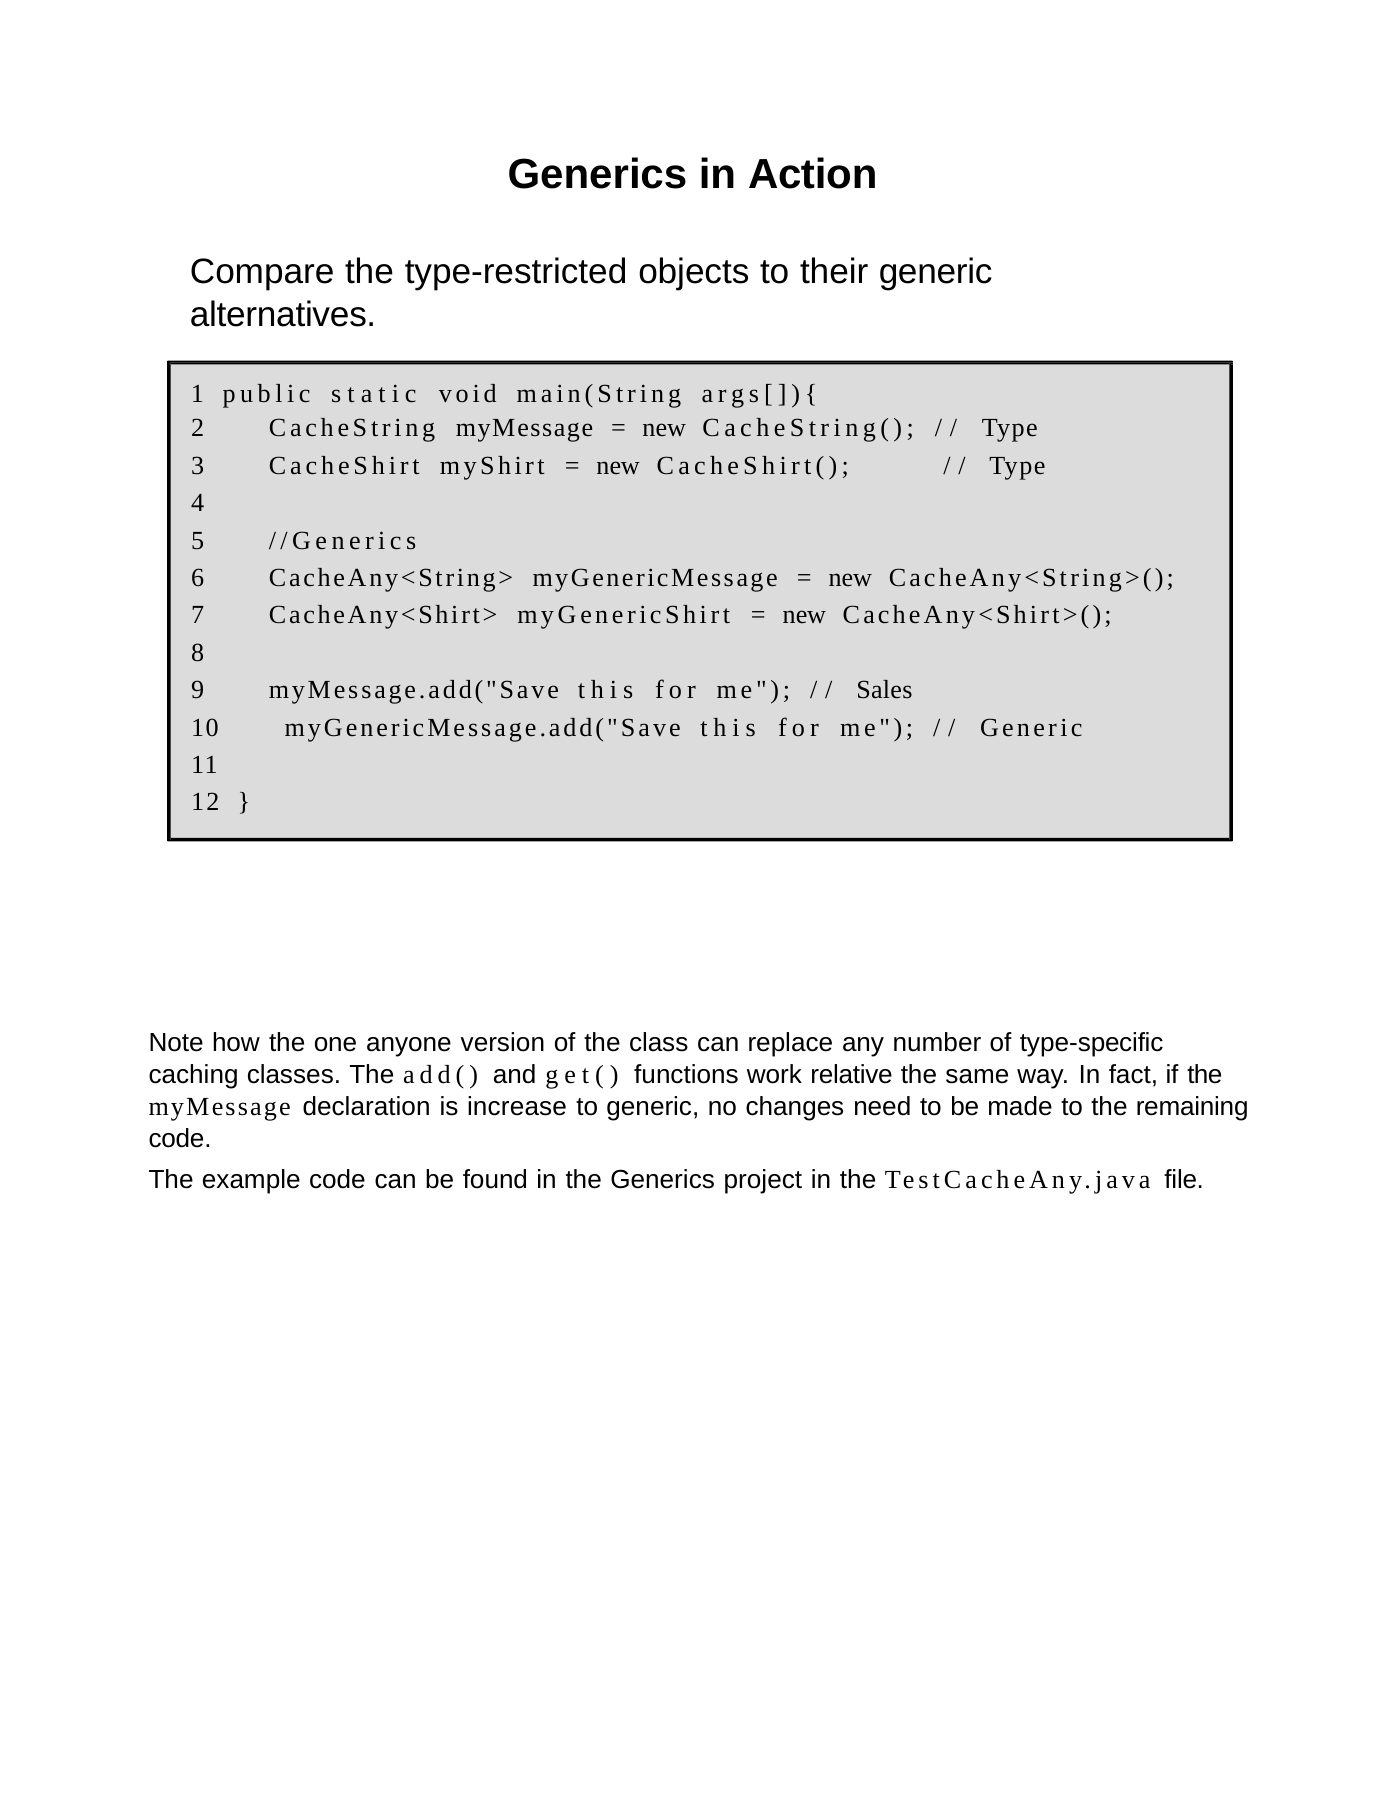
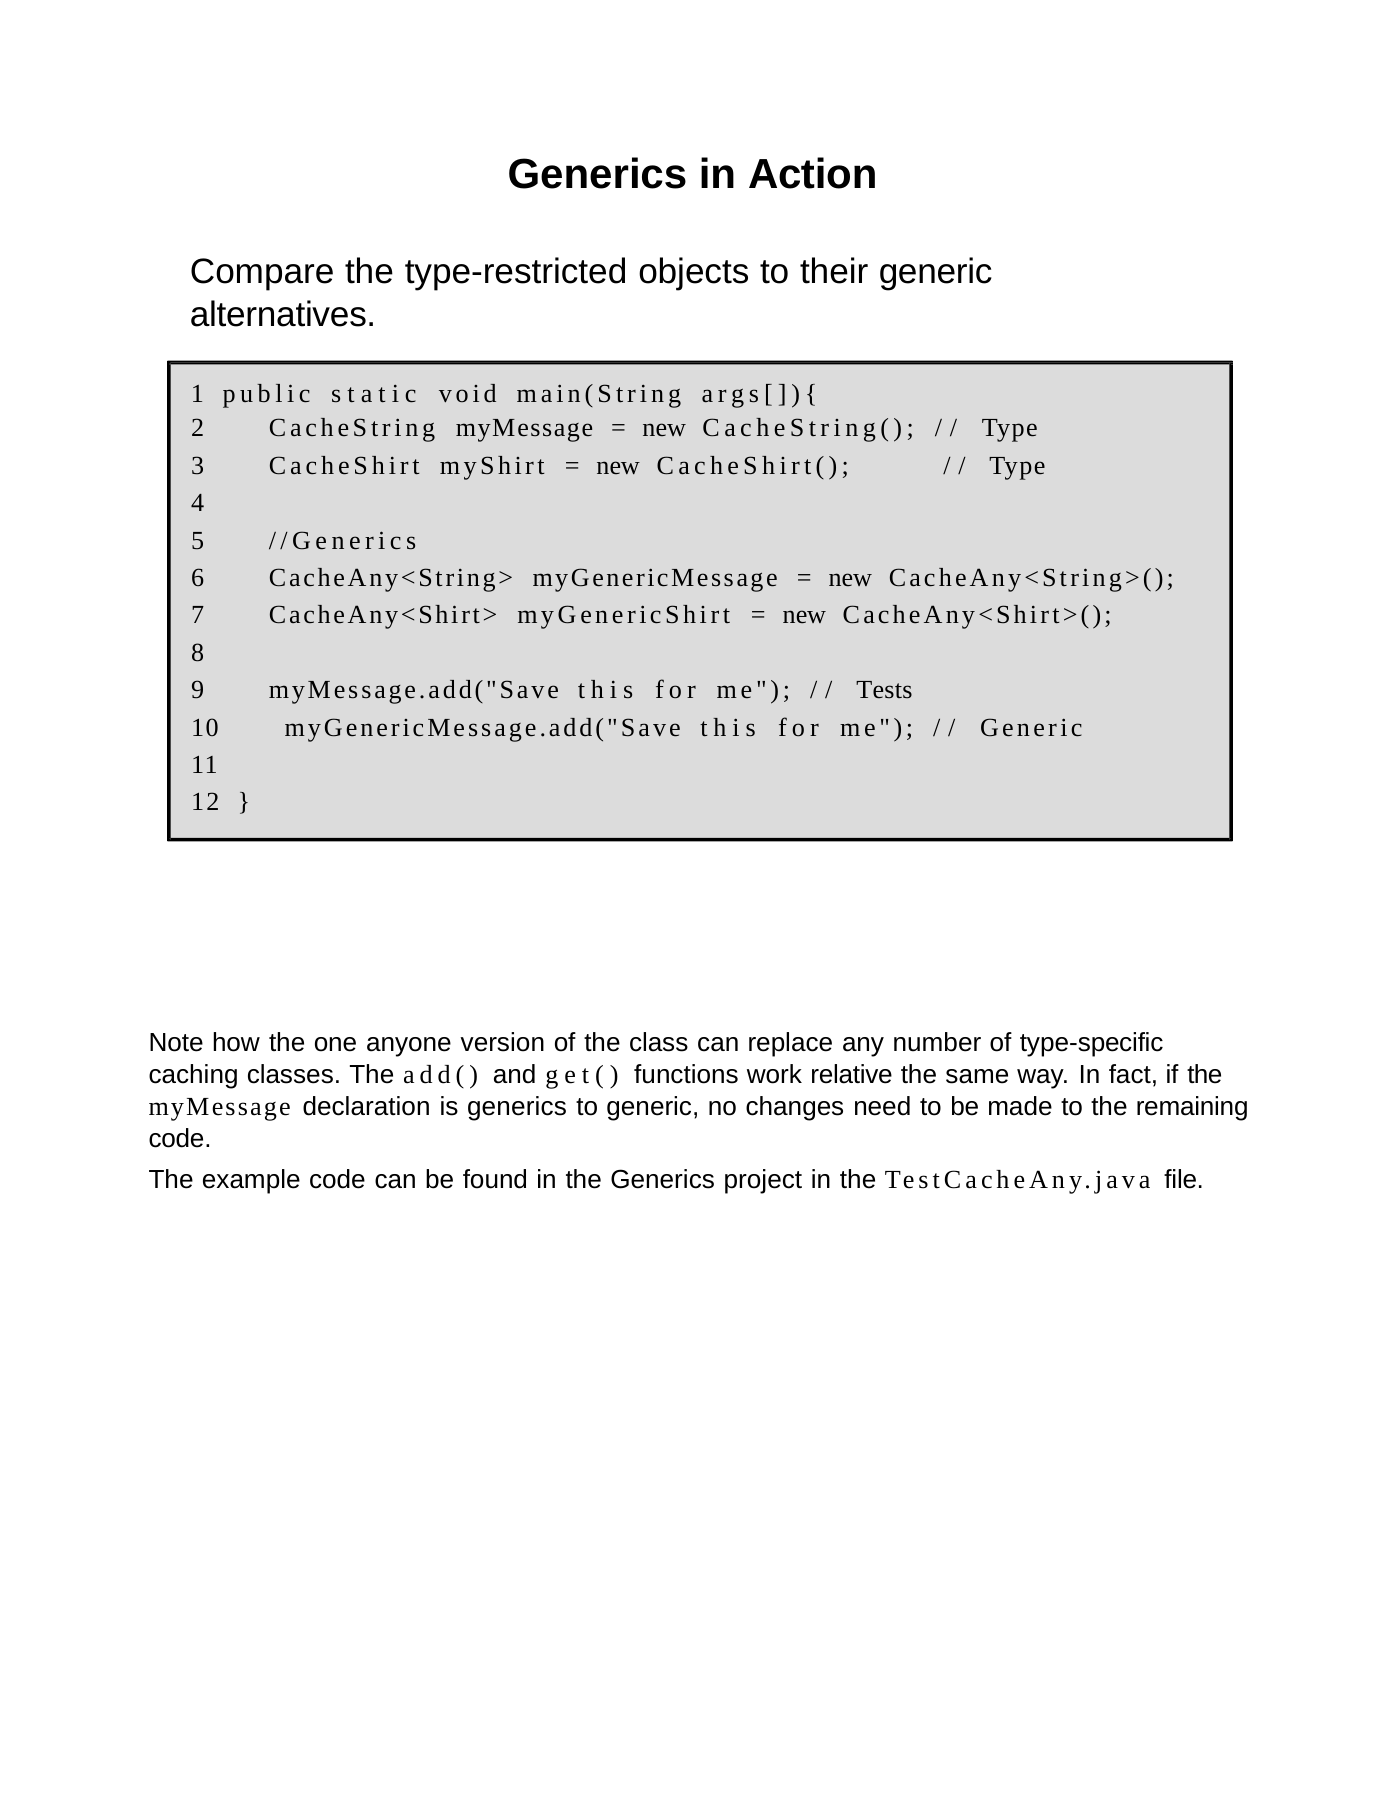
Sales: Sales -> Tests
is increase: increase -> generics
